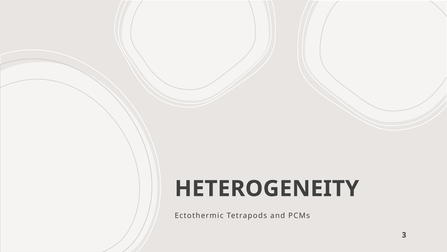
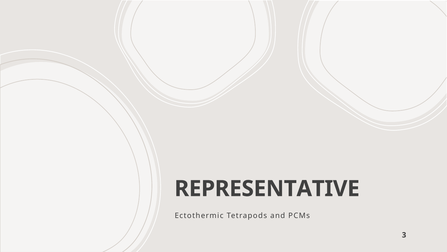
HETEROGENEITY: HETEROGENEITY -> REPRESENTATIVE
